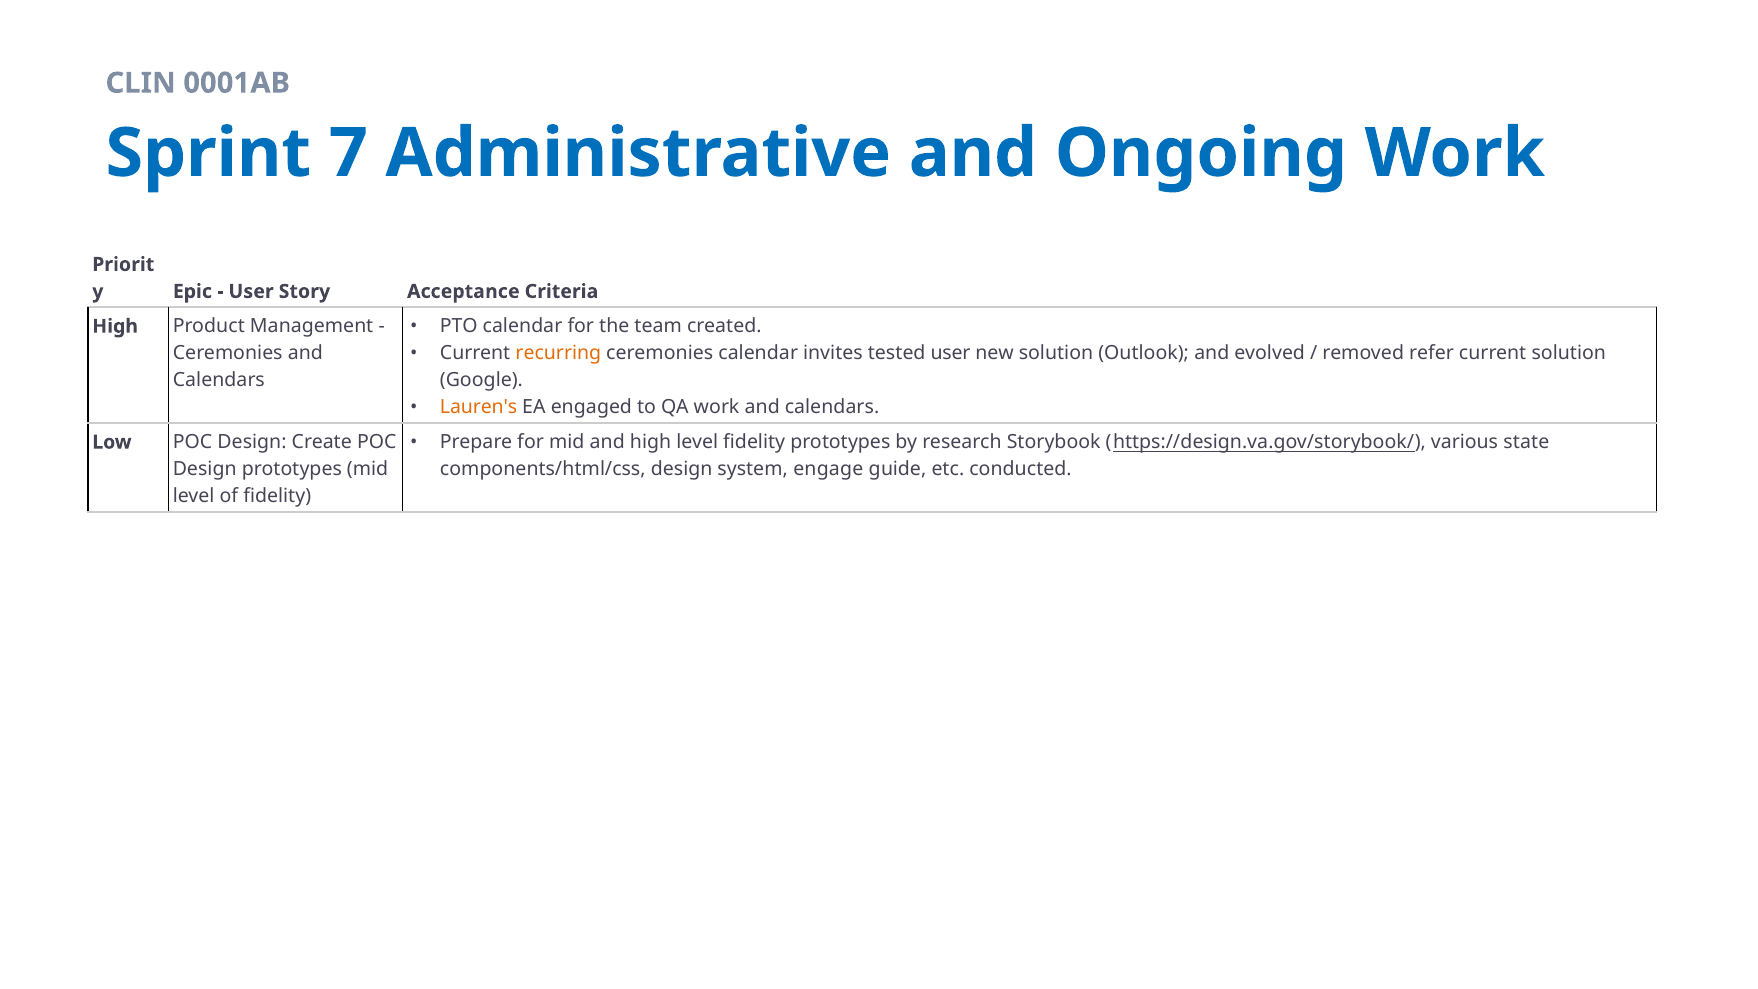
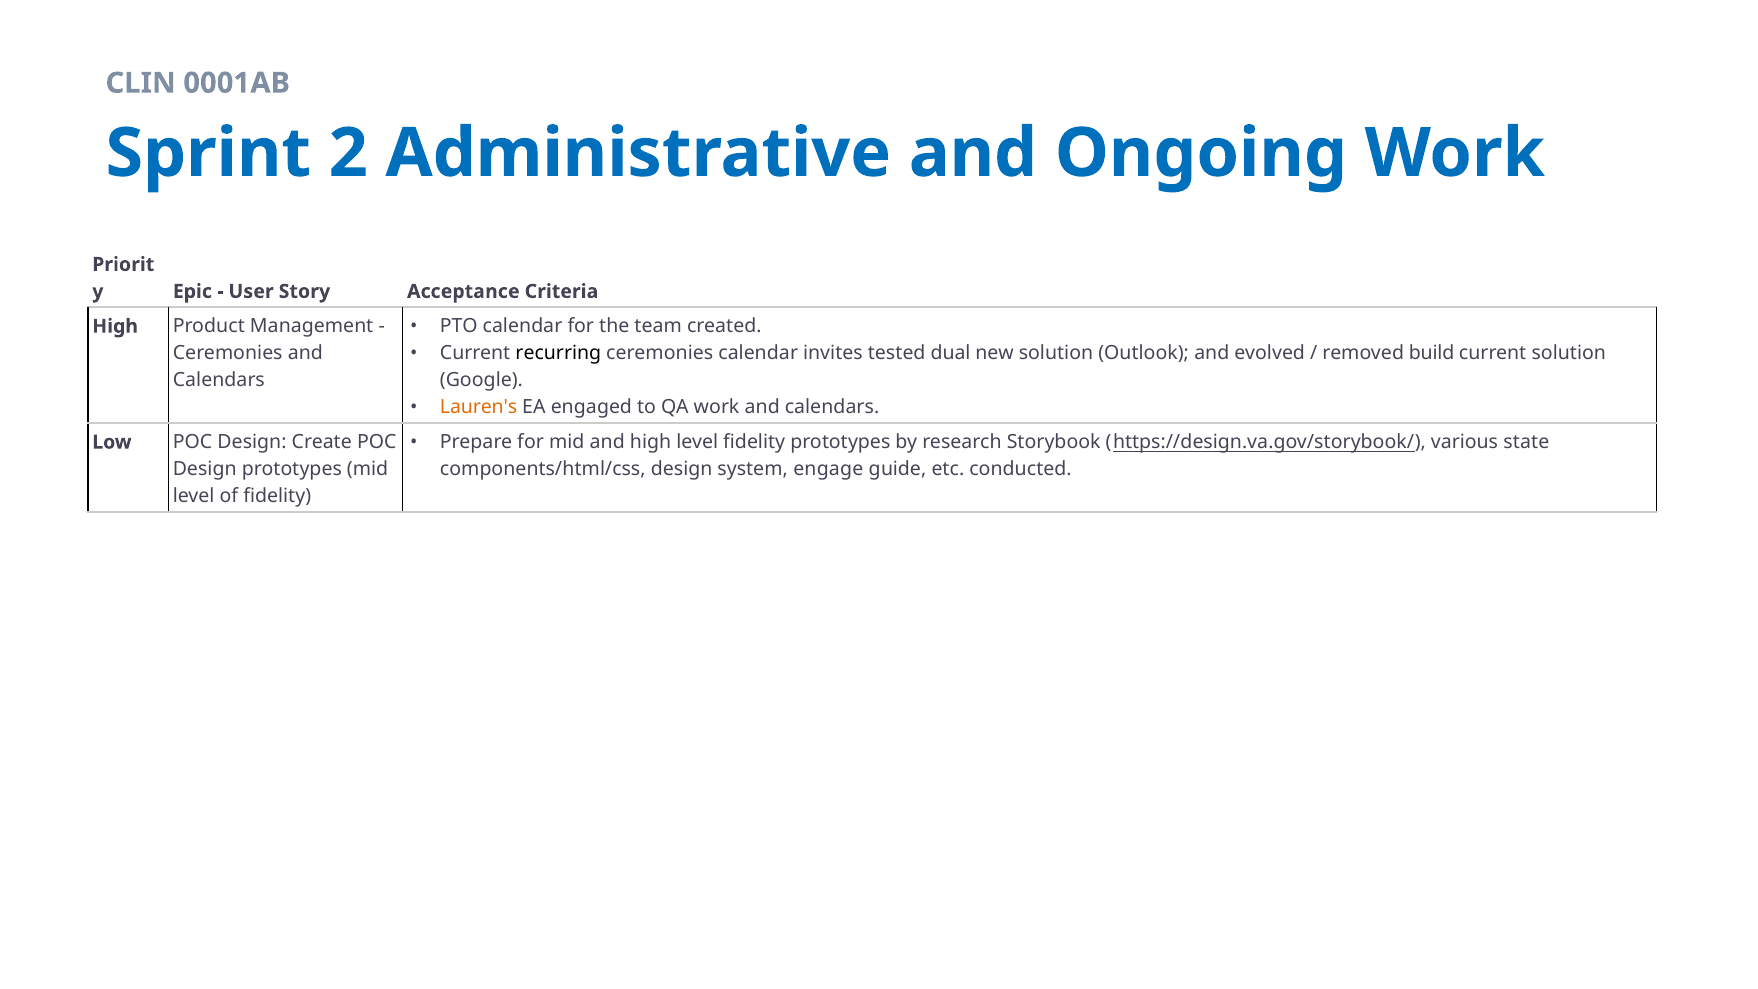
7: 7 -> 2
recurring colour: orange -> black
tested user: user -> dual
refer: refer -> build
